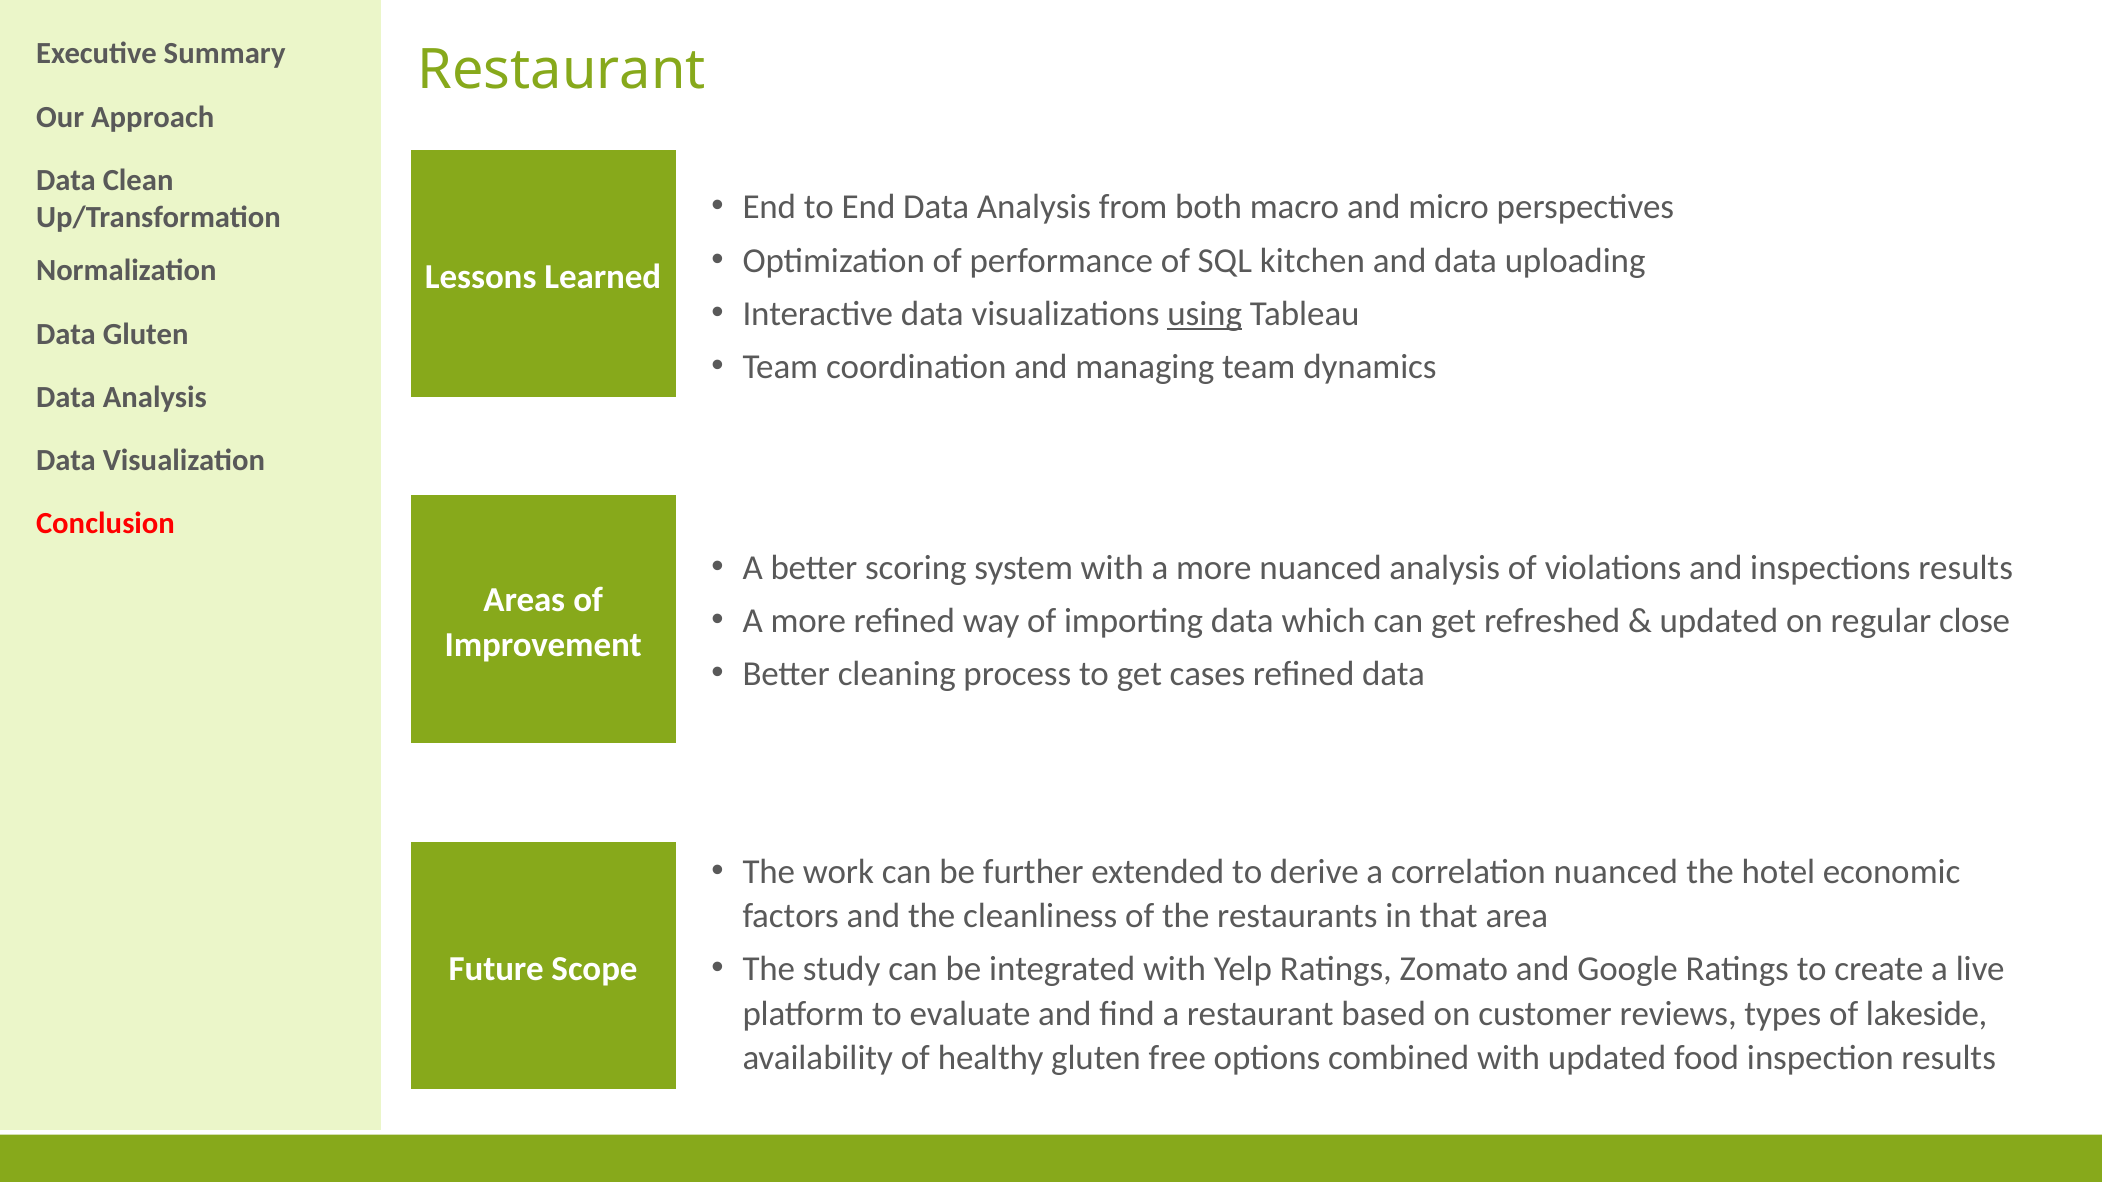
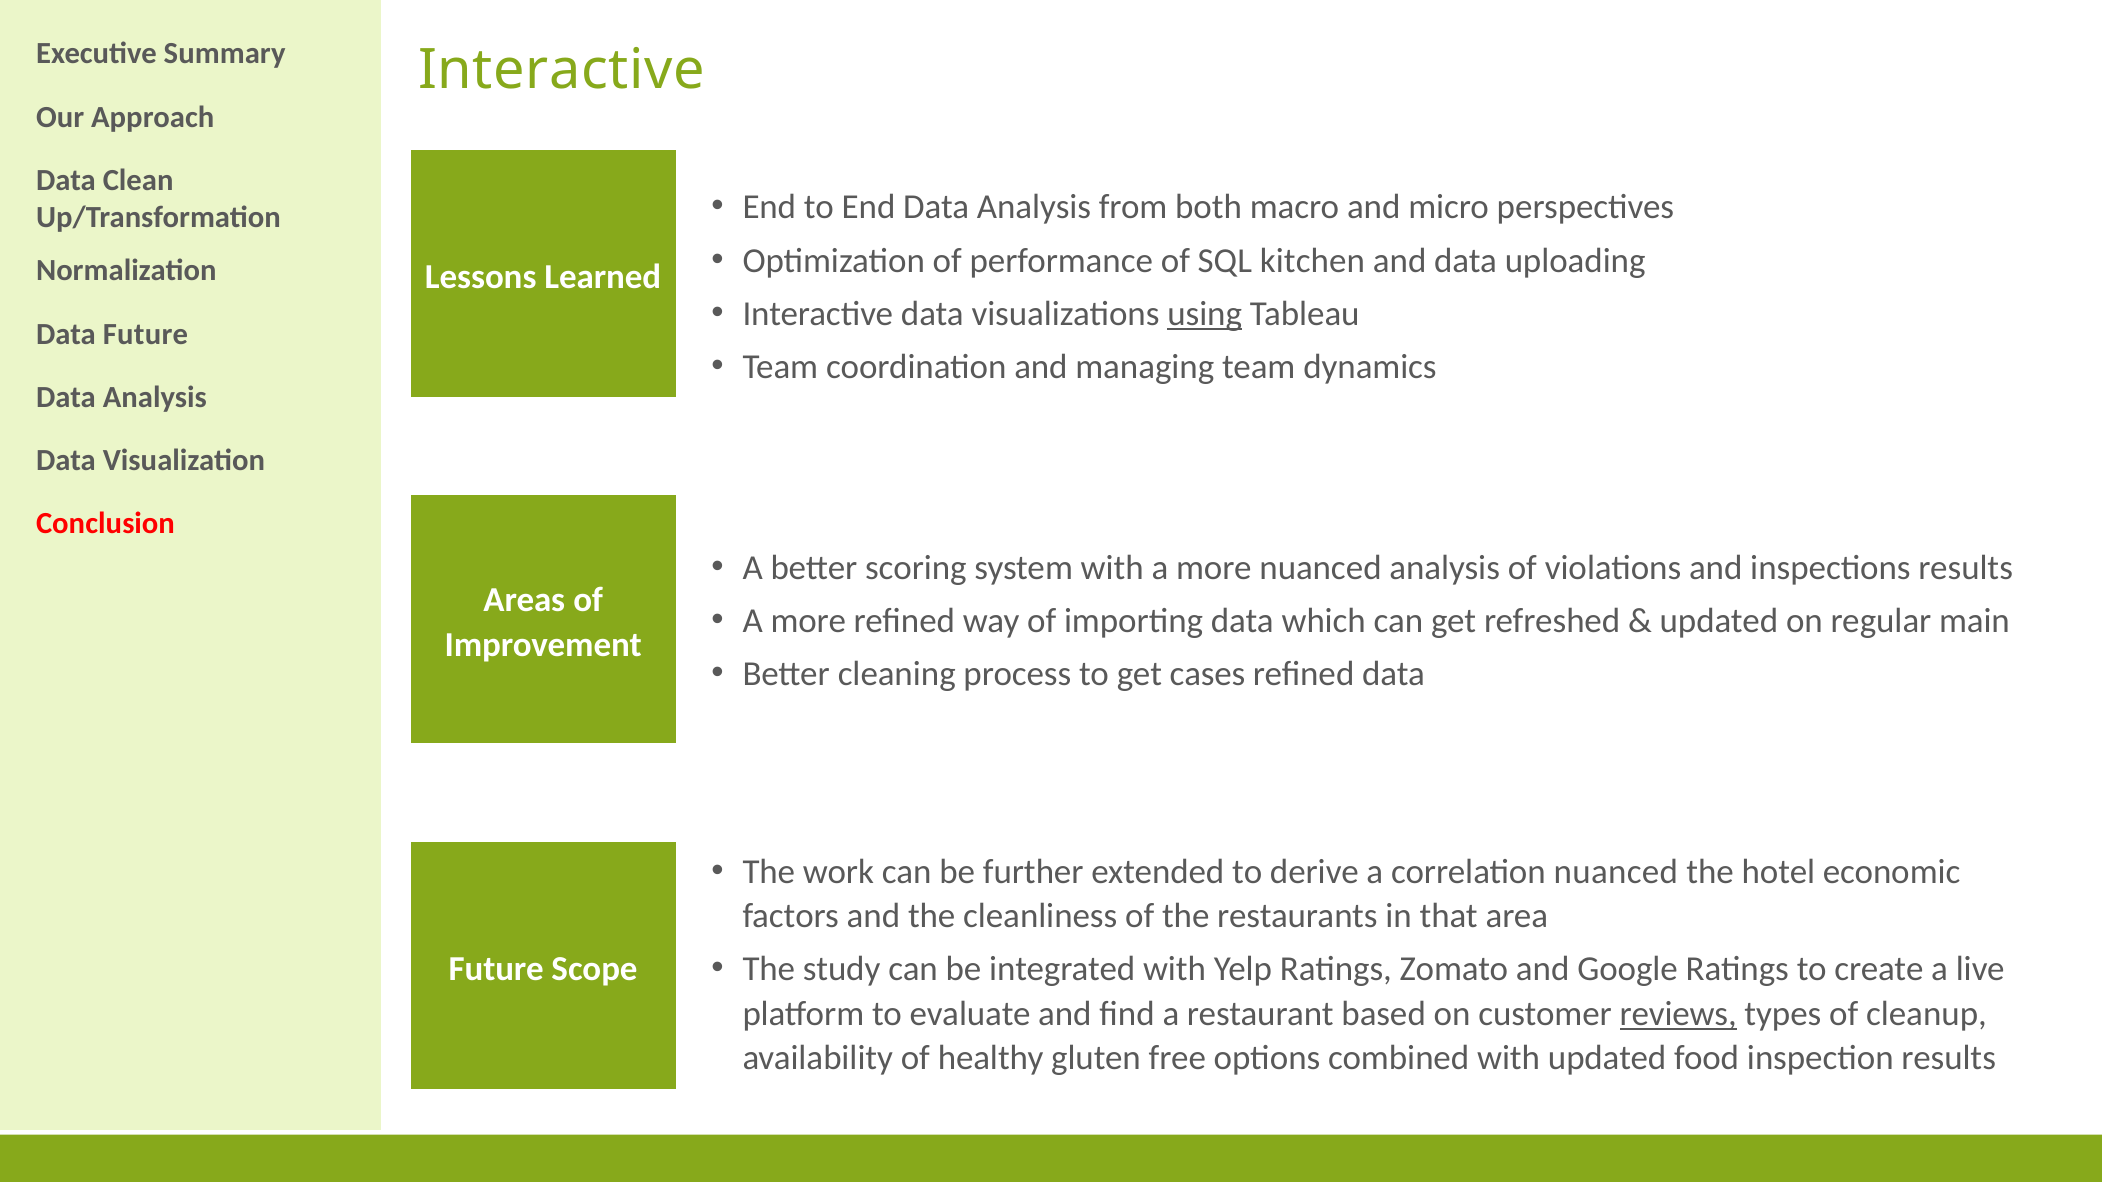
Restaurant at (562, 70): Restaurant -> Interactive
Gluten at (146, 334): Gluten -> Future
close: close -> main
reviews underline: none -> present
lakeside: lakeside -> cleanup
